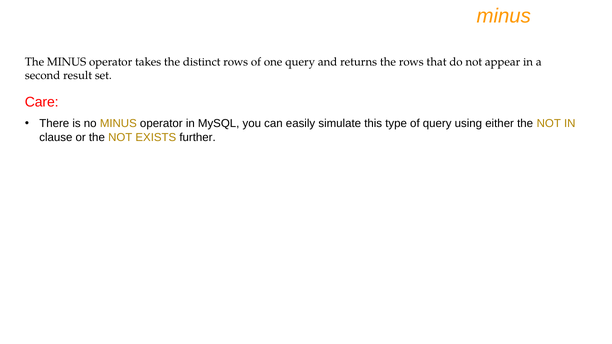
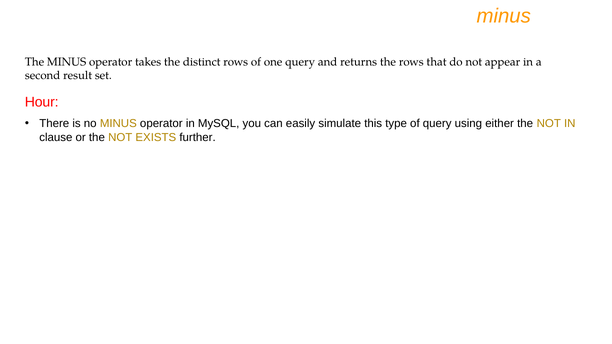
Care: Care -> Hour
